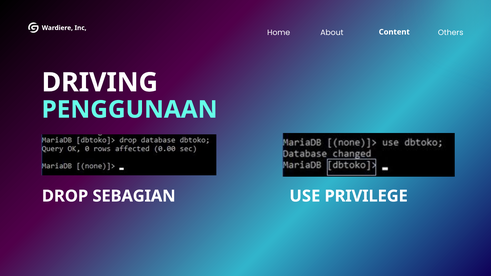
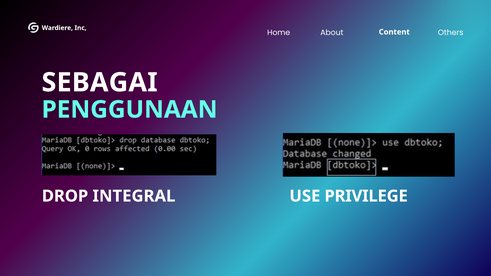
DRIVING: DRIVING -> SEBAGAI
SEBAGIAN: SEBAGIAN -> INTEGRAL
